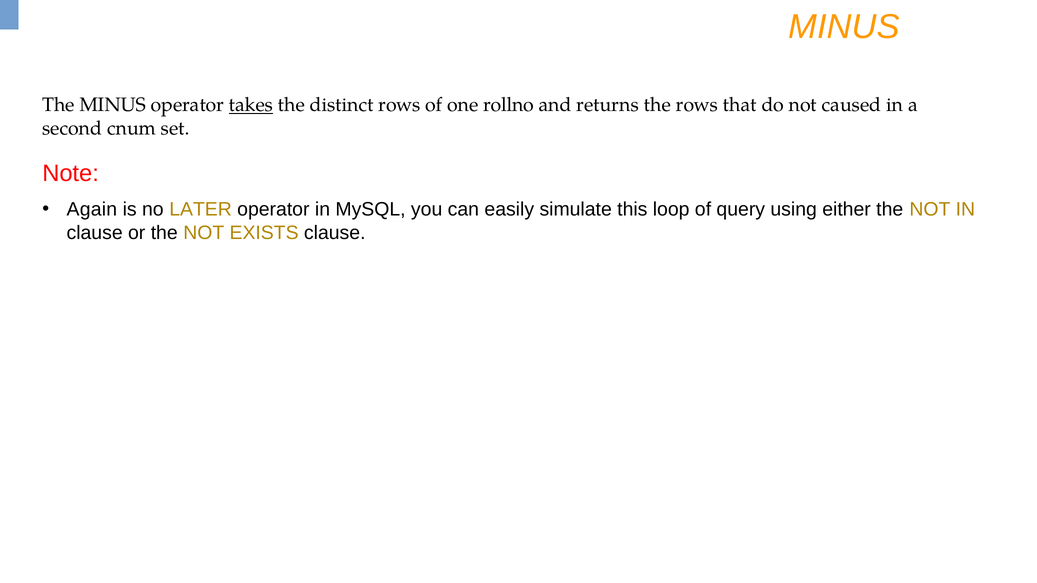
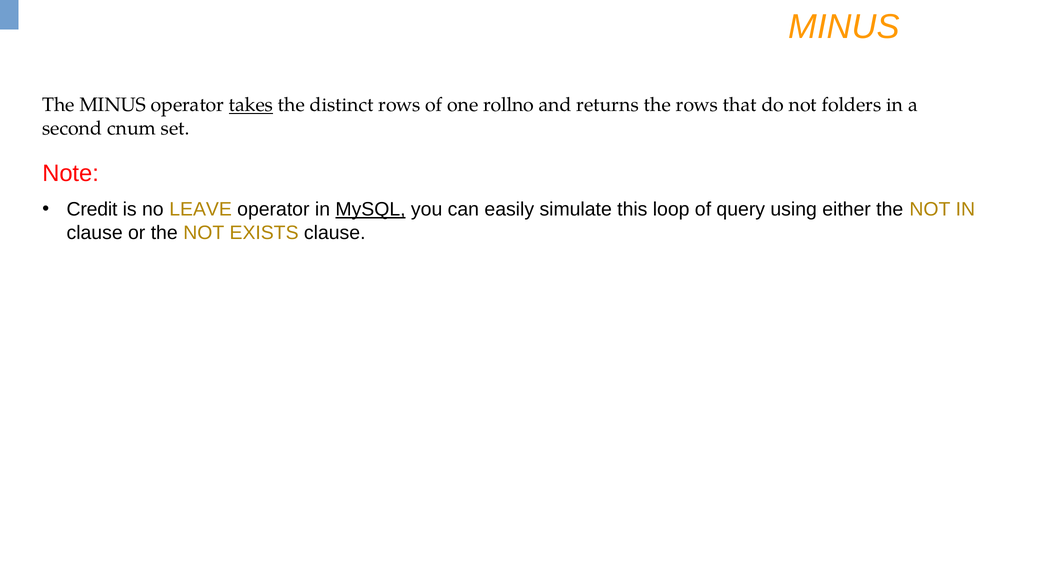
caused: caused -> folders
Again: Again -> Credit
LATER: LATER -> LEAVE
MySQL underline: none -> present
